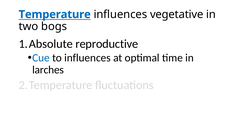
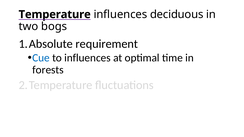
Temperature colour: blue -> black
vegetative: vegetative -> deciduous
reproductive: reproductive -> requirement
larches: larches -> forests
